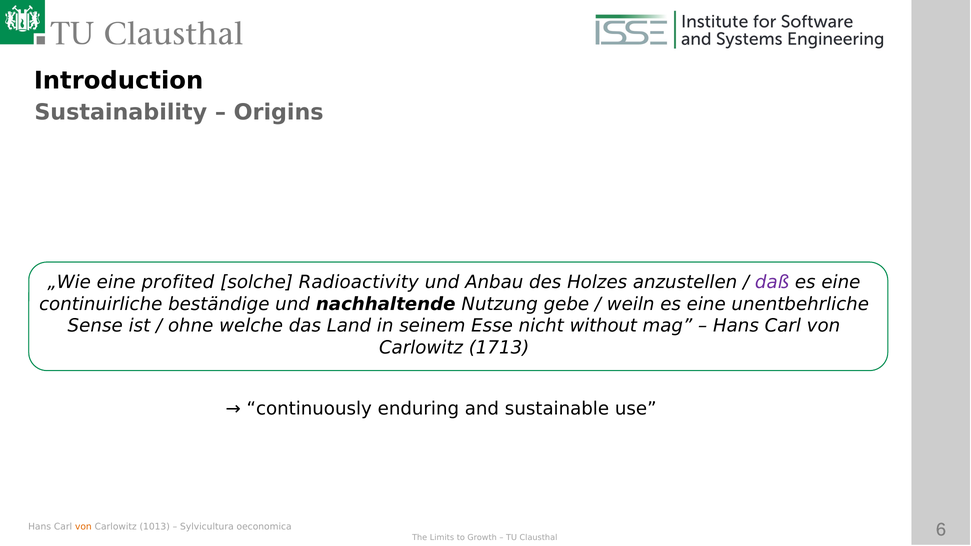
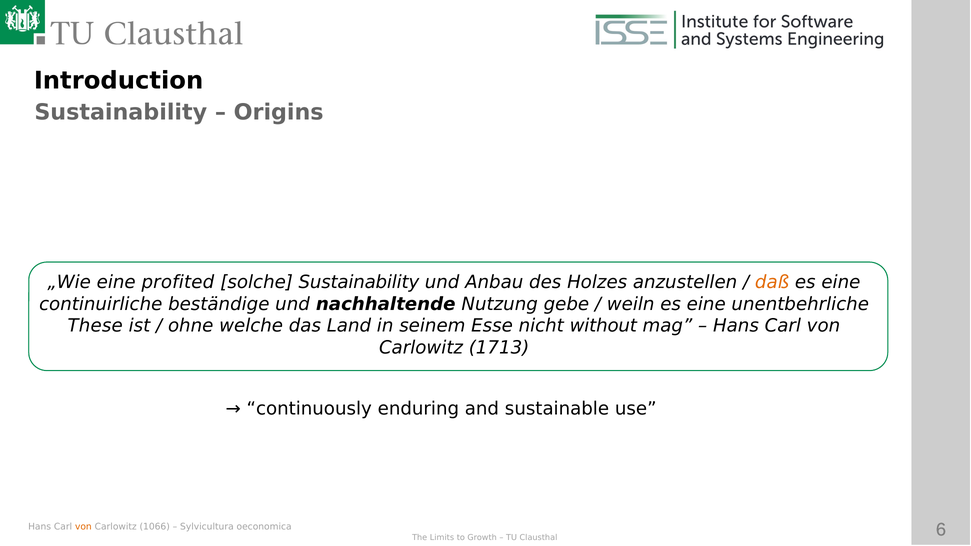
solche Radioactivity: Radioactivity -> Sustainability
daß colour: purple -> orange
Sense: Sense -> These
1013: 1013 -> 1066
